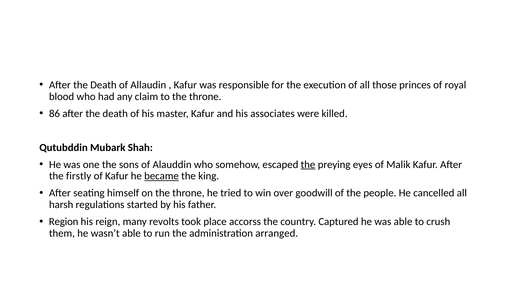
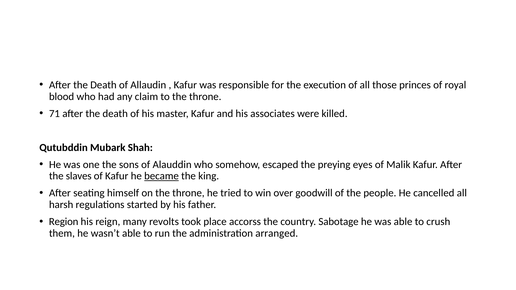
86: 86 -> 71
the at (308, 165) underline: present -> none
firstly: firstly -> slaves
Captured: Captured -> Sabotage
